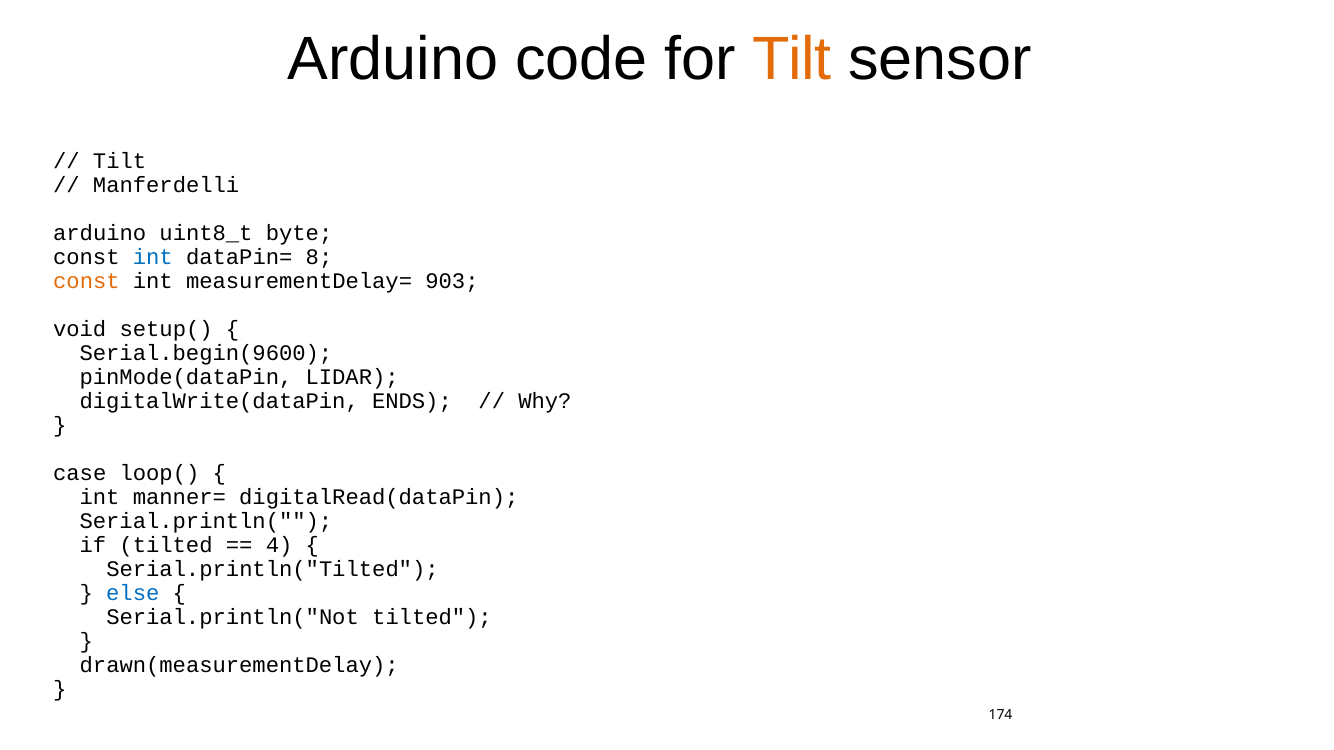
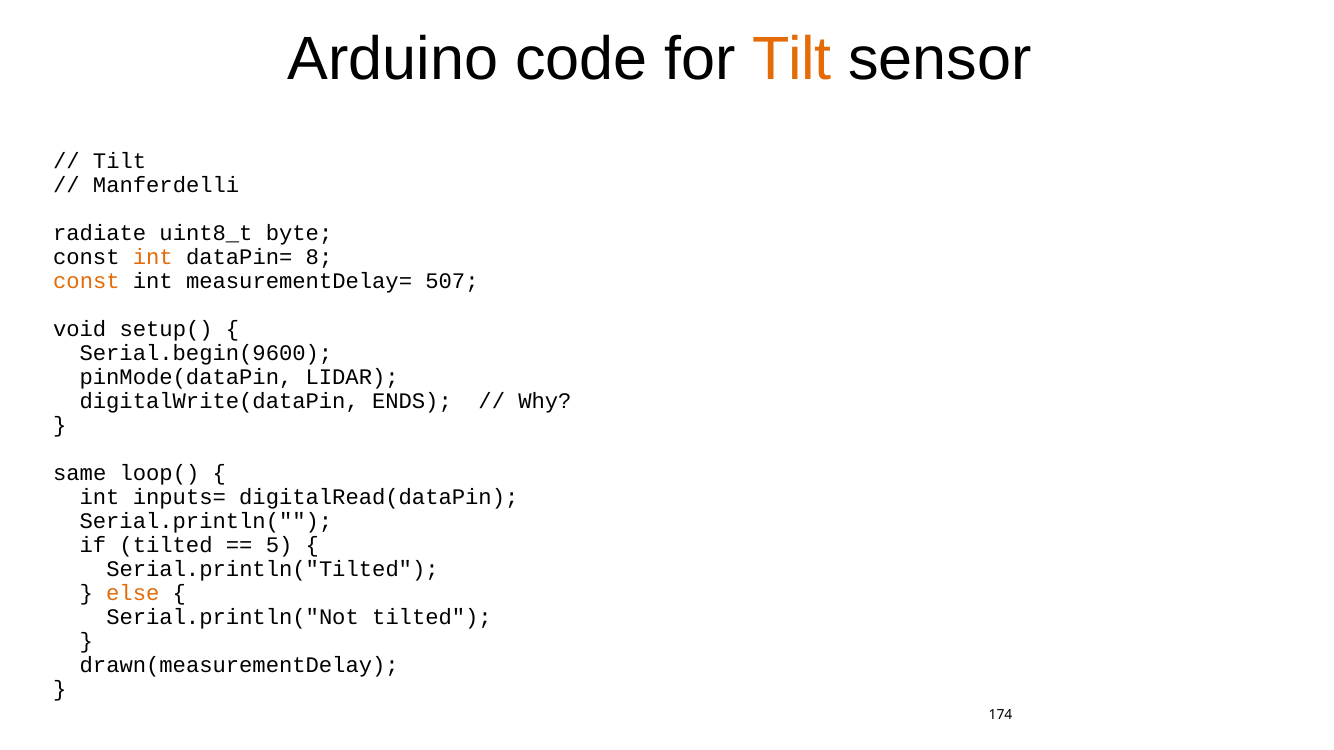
arduino at (100, 233): arduino -> radiate
int at (153, 257) colour: blue -> orange
903: 903 -> 507
case: case -> same
manner=: manner= -> inputs=
4: 4 -> 5
else colour: blue -> orange
